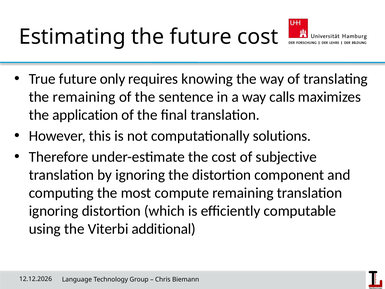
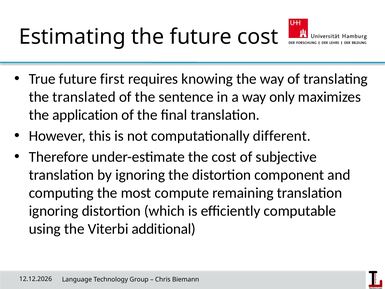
only: only -> first
the remaining: remaining -> translated
calls: calls -> only
solutions: solutions -> different
